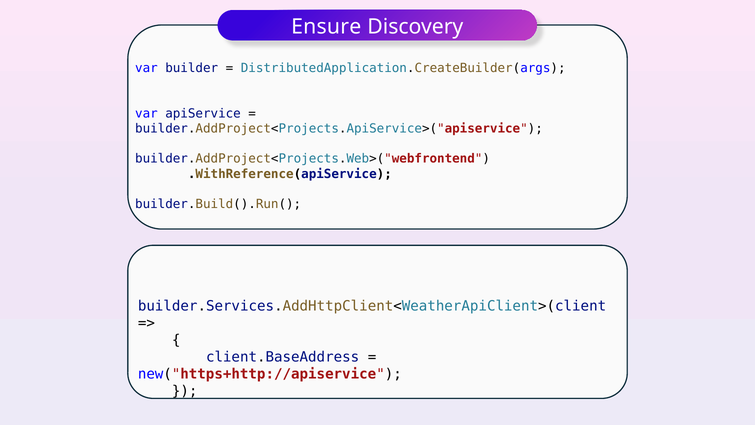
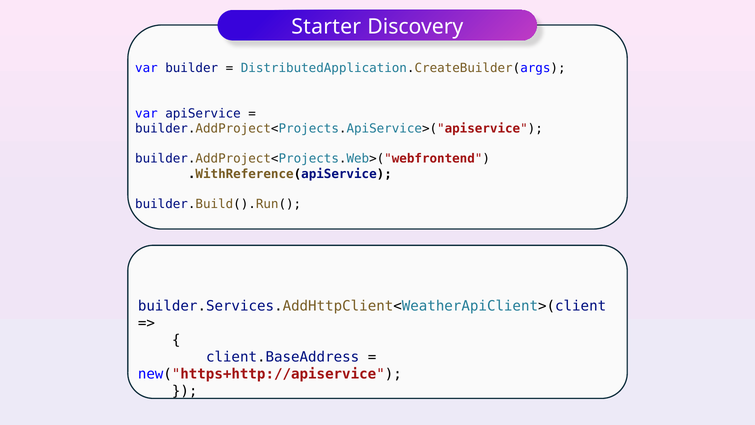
Ensure: Ensure -> Starter
